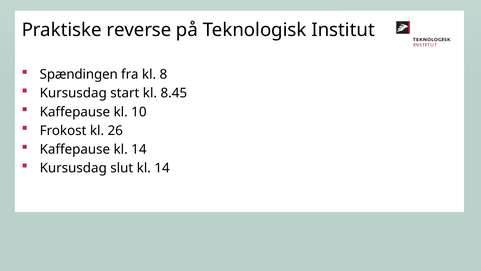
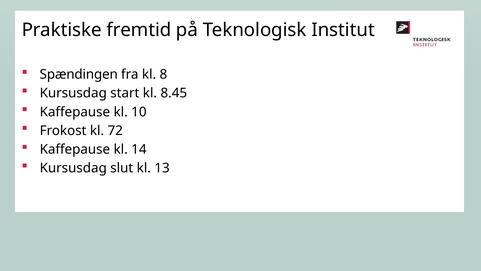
reverse: reverse -> fremtid
26: 26 -> 72
slut kl 14: 14 -> 13
